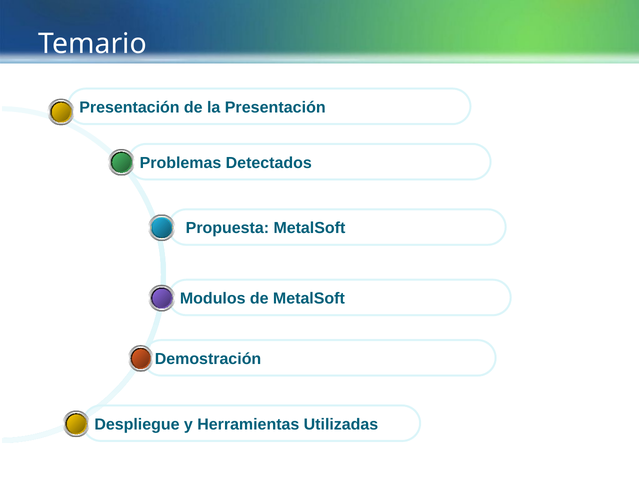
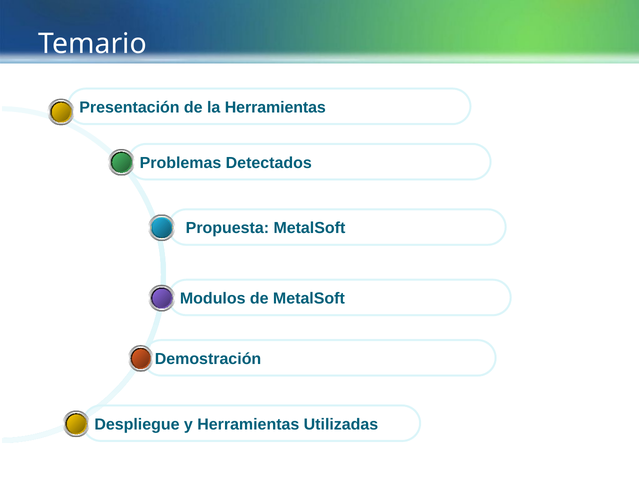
la Presentación: Presentación -> Herramientas
